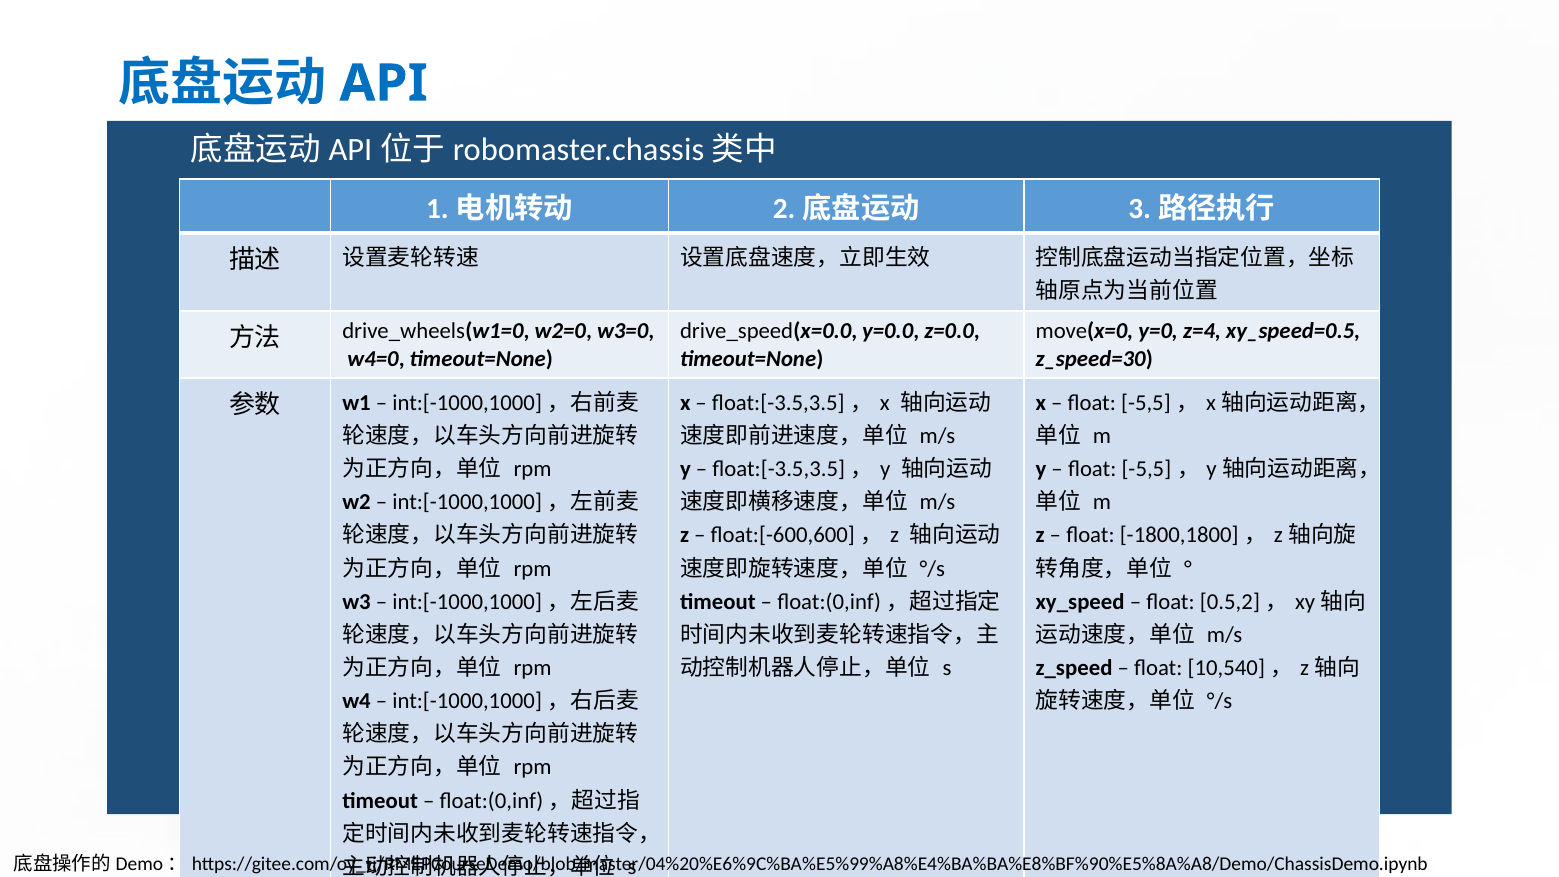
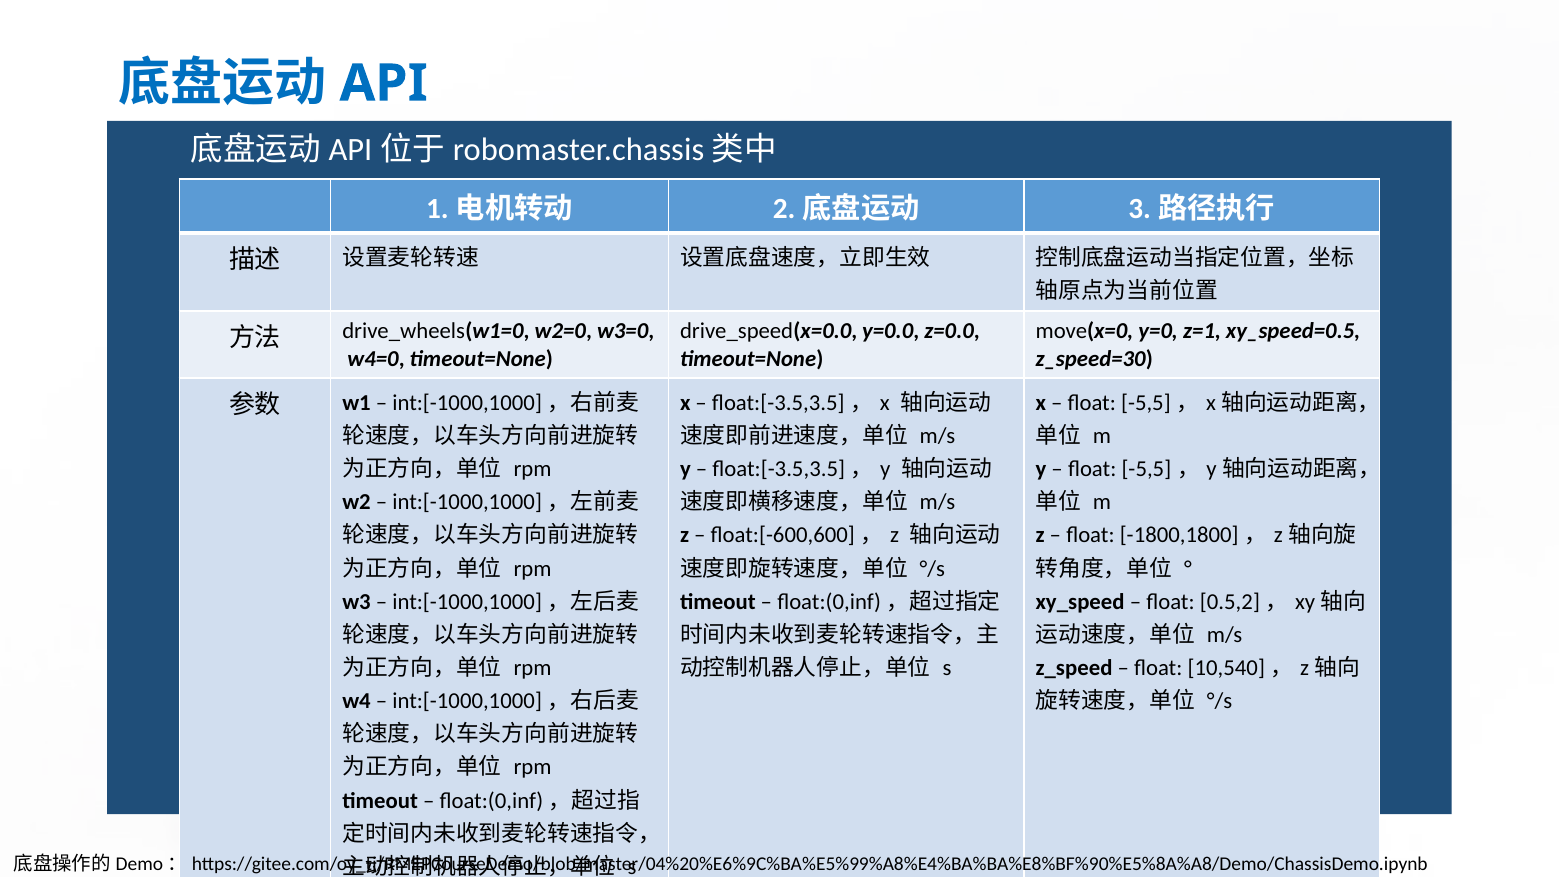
z=4: z=4 -> z=1
